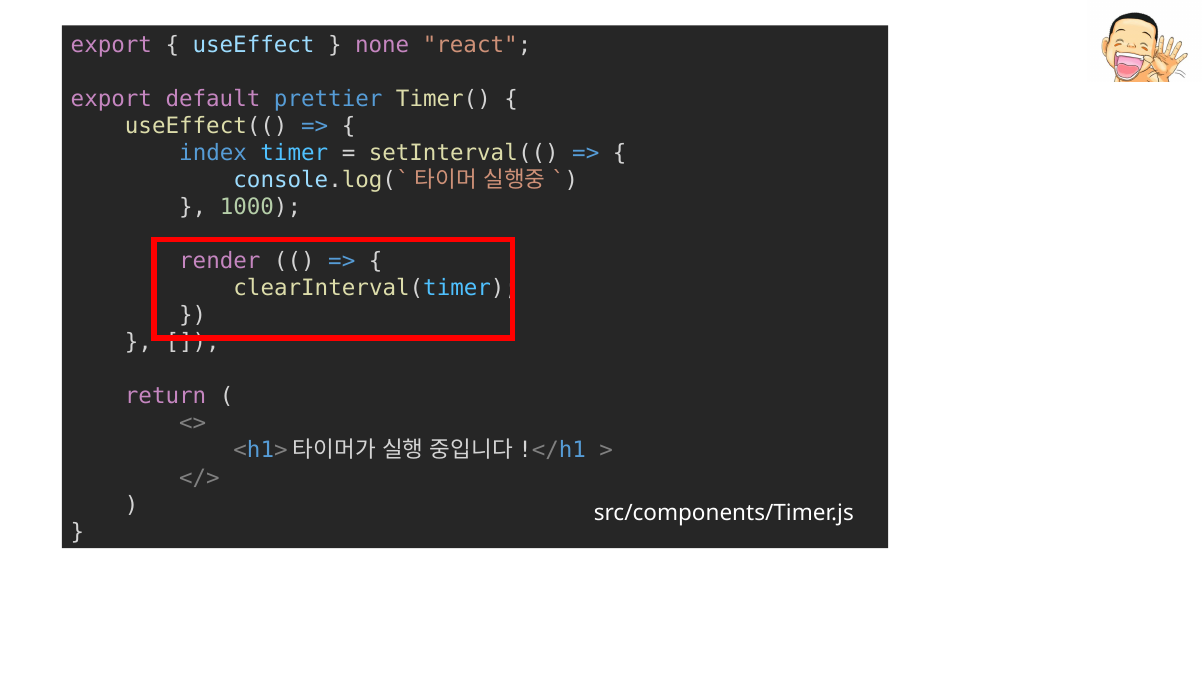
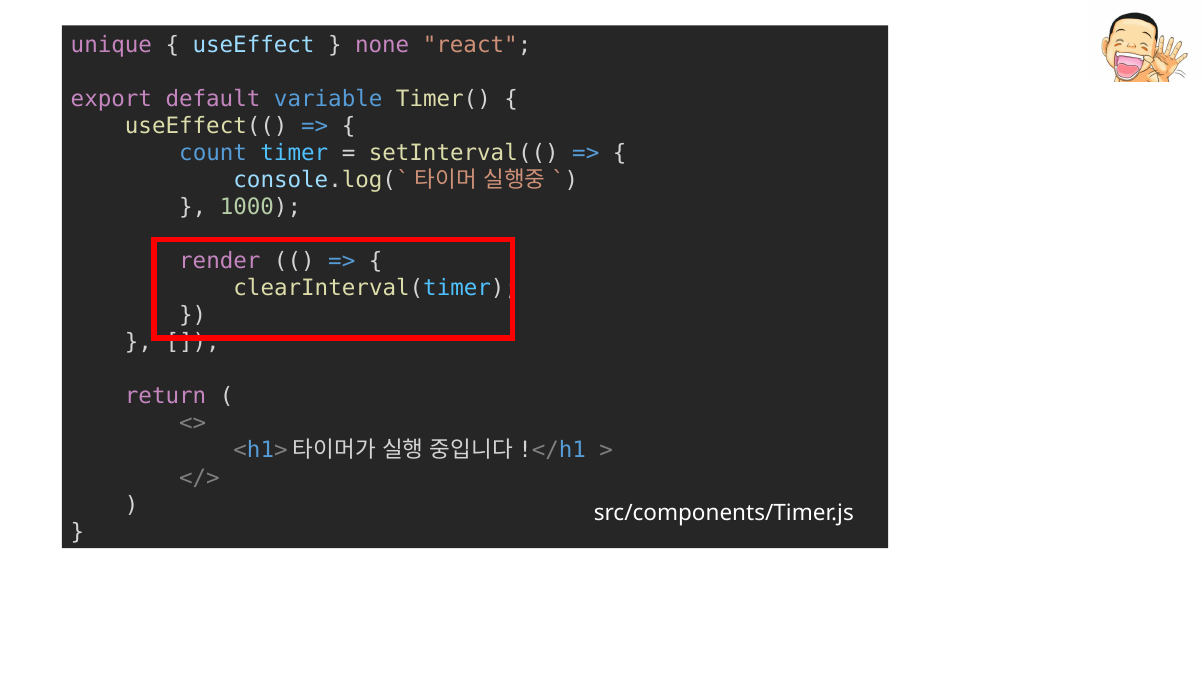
export at (111, 45): export -> unique
prettier: prettier -> variable
index: index -> count
